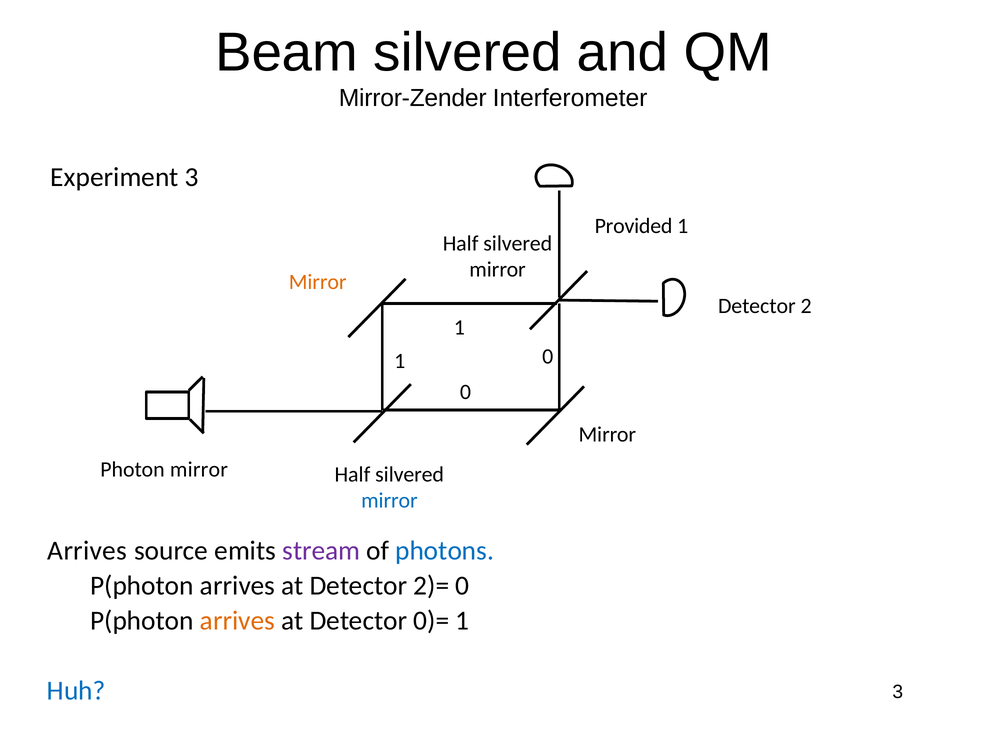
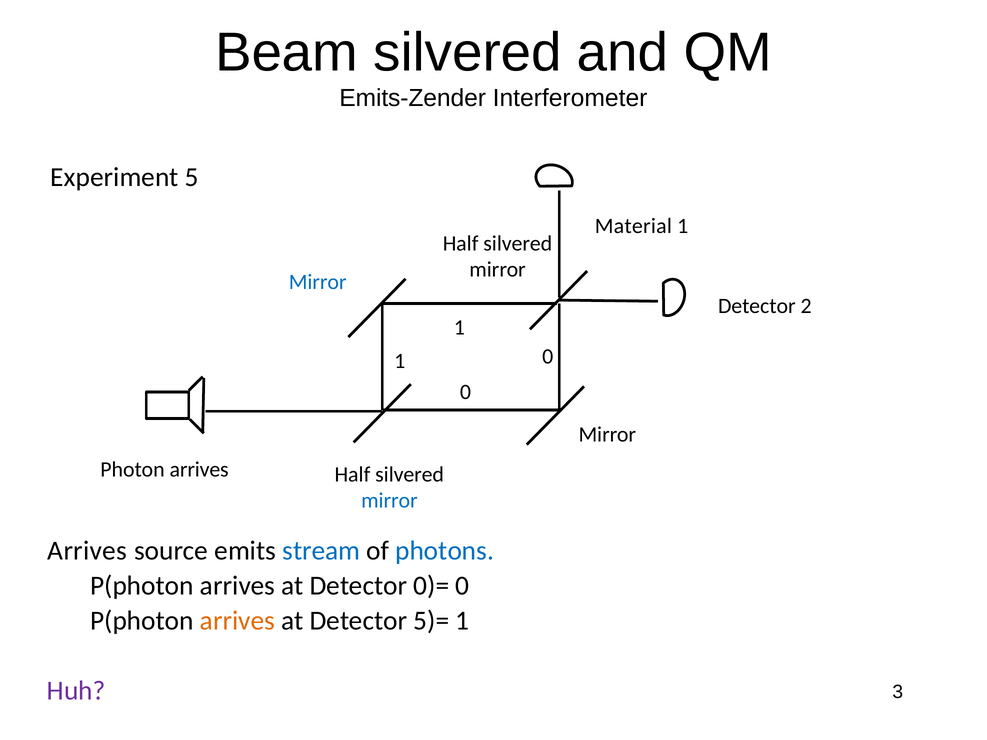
Mirror-Zender: Mirror-Zender -> Emits-Zender
Experiment 3: 3 -> 5
Provided: Provided -> Material
Mirror at (318, 282) colour: orange -> blue
Photon mirror: mirror -> arrives
stream colour: purple -> blue
2)=: 2)= -> 0)=
0)=: 0)= -> 5)=
Huh colour: blue -> purple
